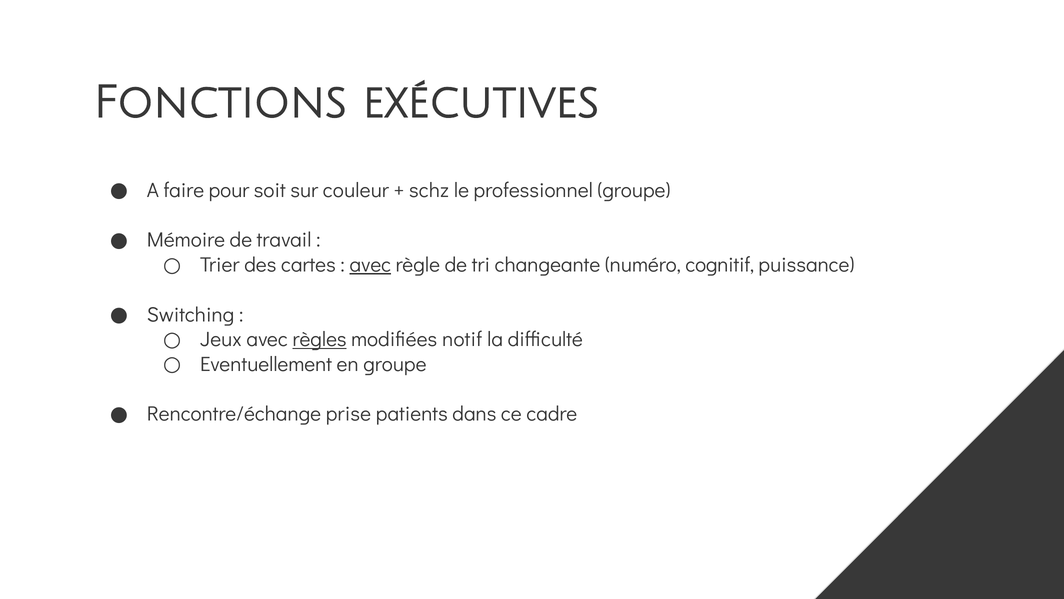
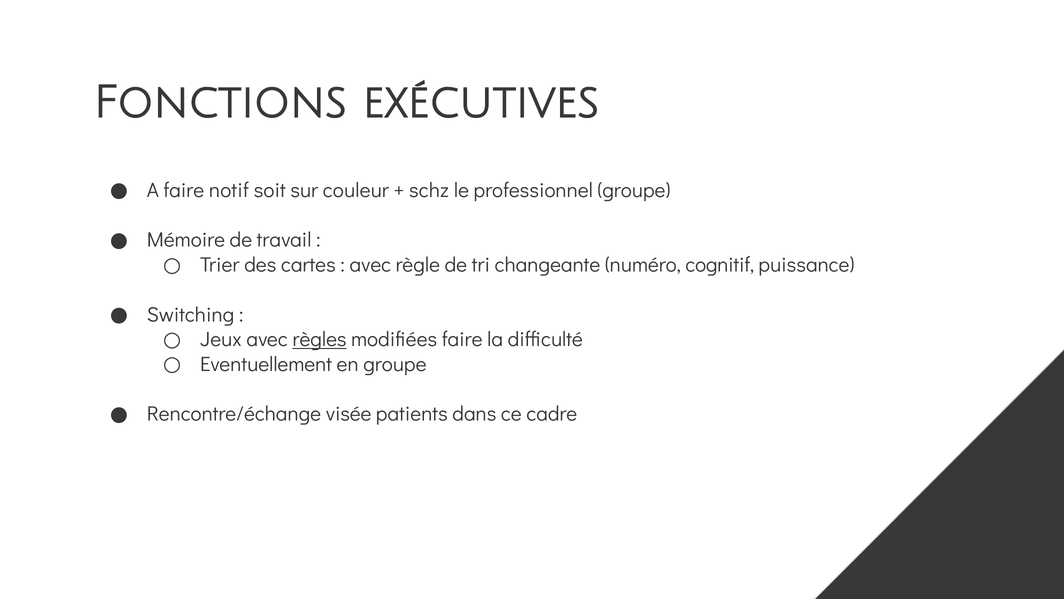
pour: pour -> notif
avec at (370, 265) underline: present -> none
modifiées notif: notif -> faire
prise: prise -> visée
